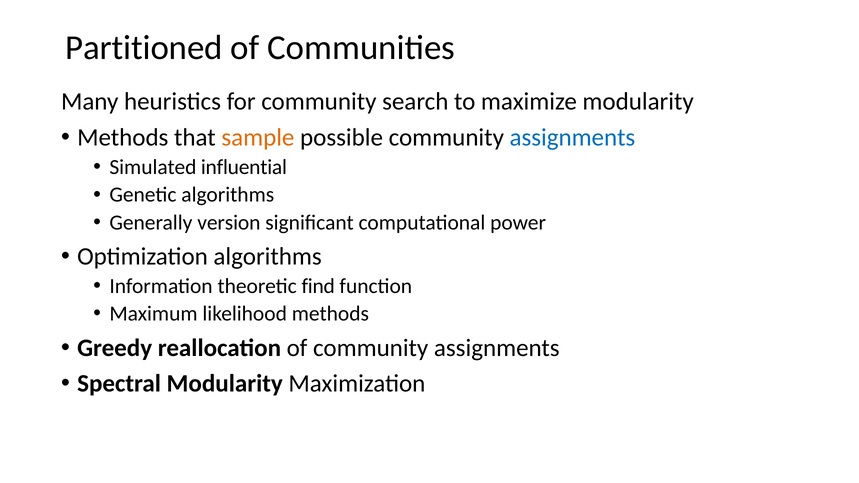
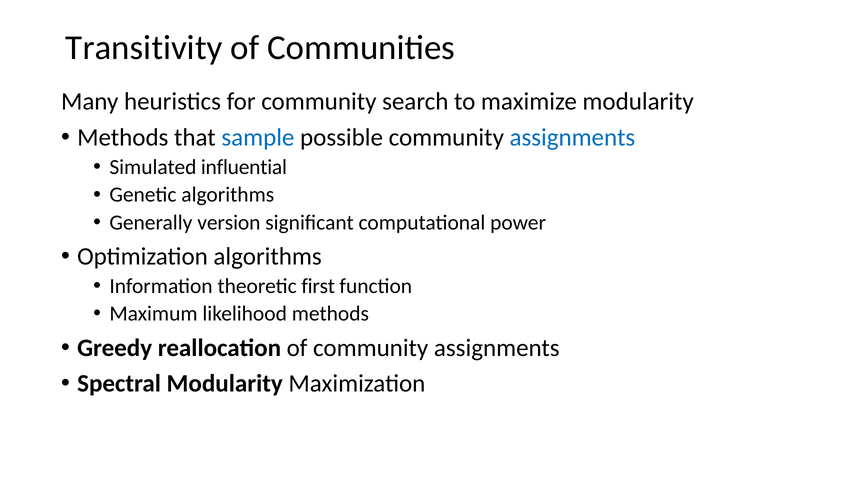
Partitioned: Partitioned -> Transitivity
sample colour: orange -> blue
find: find -> first
